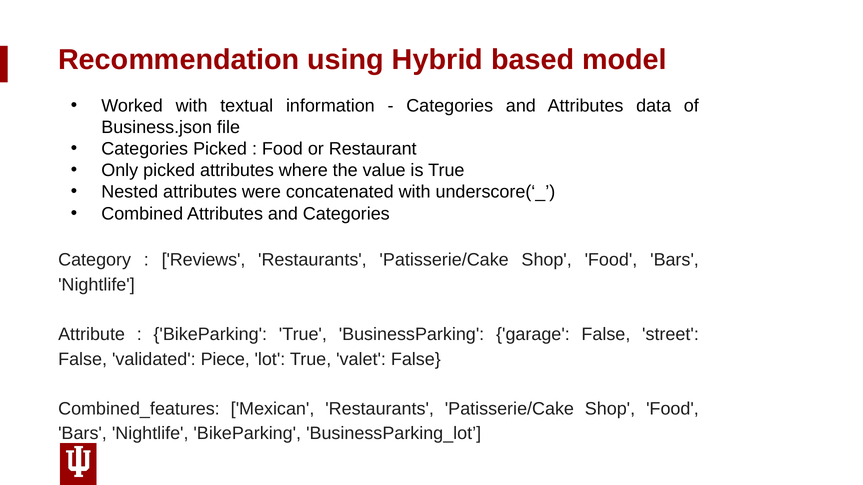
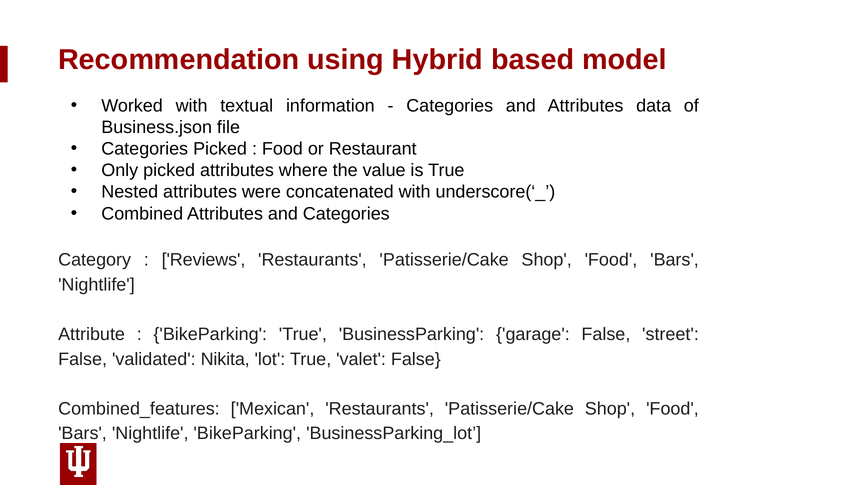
Piece: Piece -> Nikita
